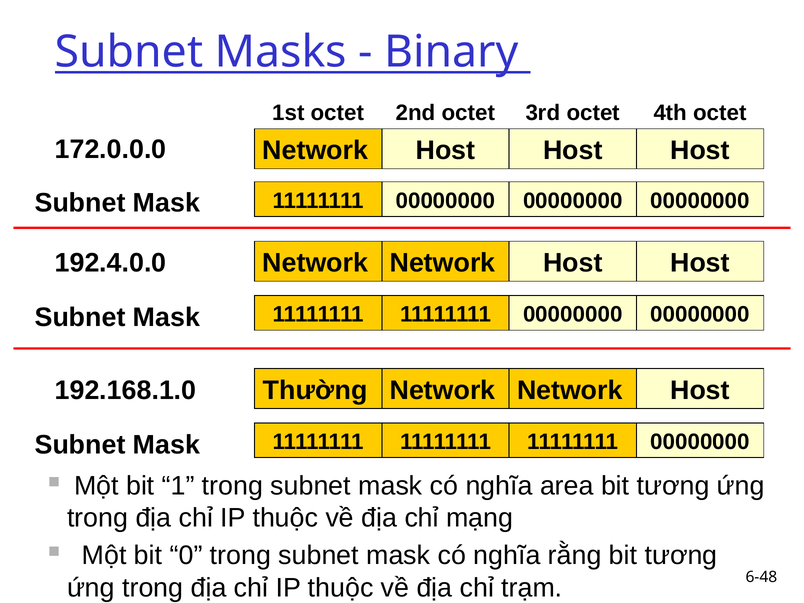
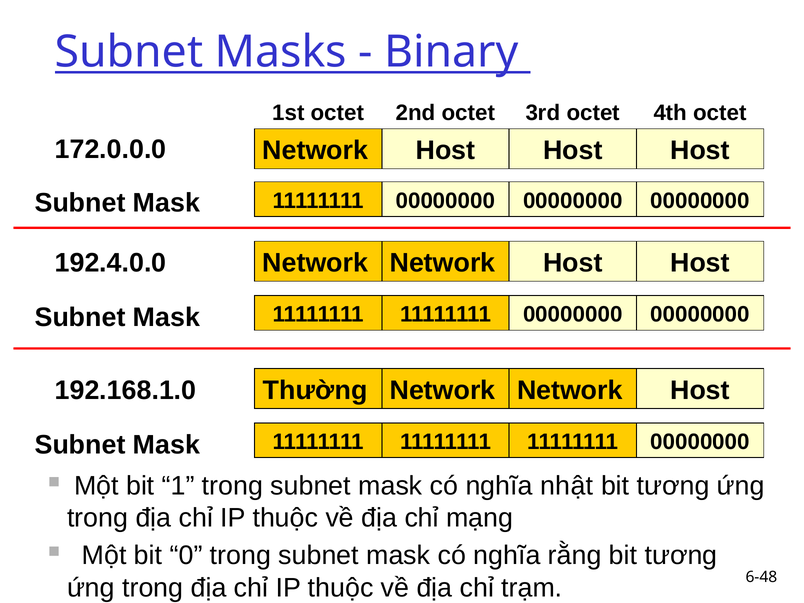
area: area -> nhật
